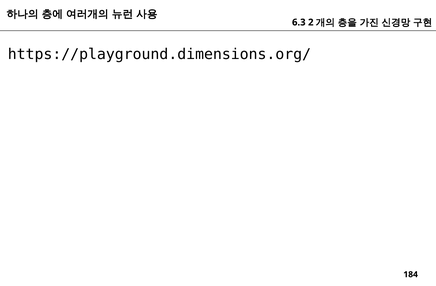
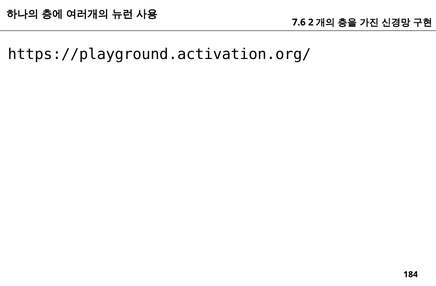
6.3: 6.3 -> 7.6
https://playground.dimensions.org/: https://playground.dimensions.org/ -> https://playground.activation.org/
